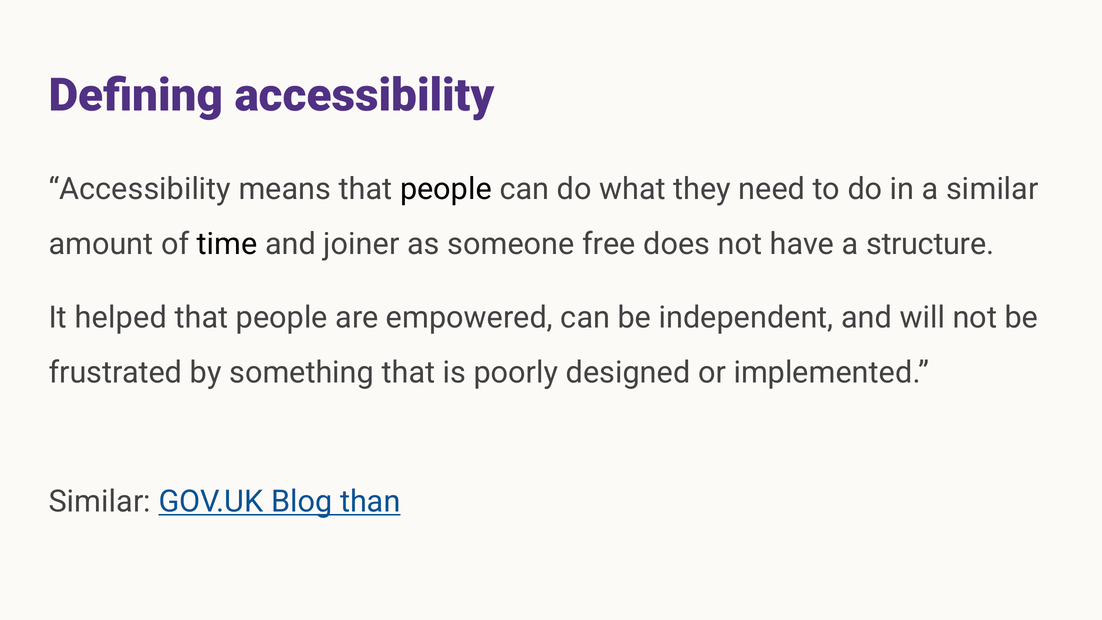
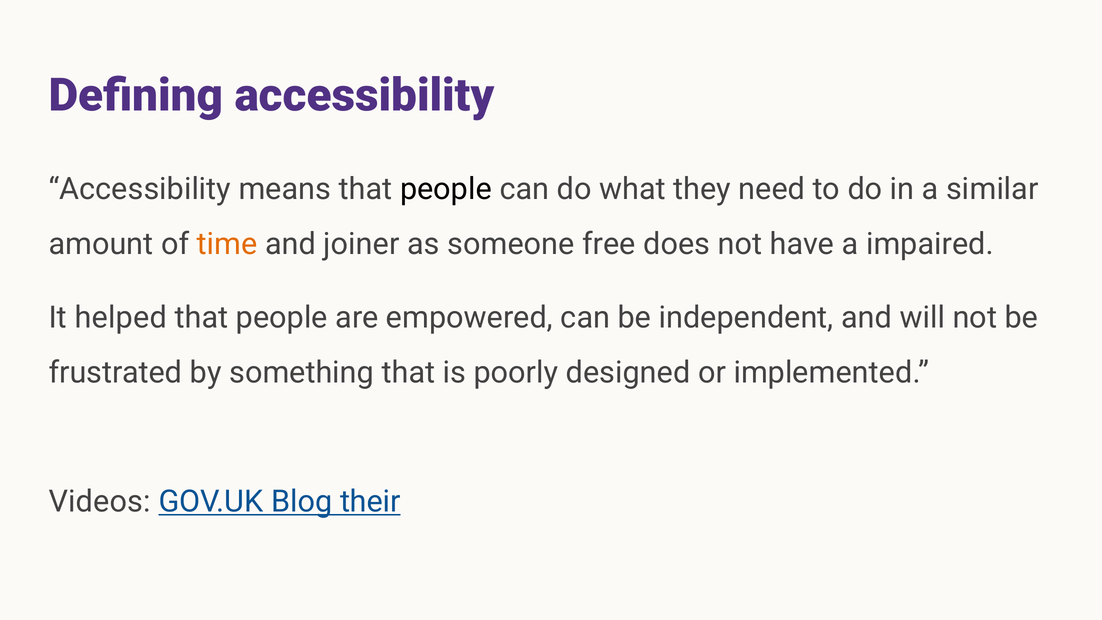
time colour: black -> orange
structure: structure -> impaired
Similar at (100, 501): Similar -> Videos
than: than -> their
